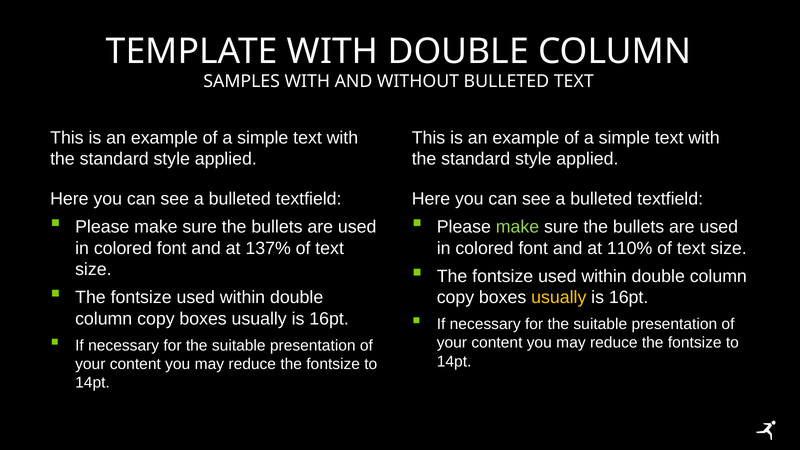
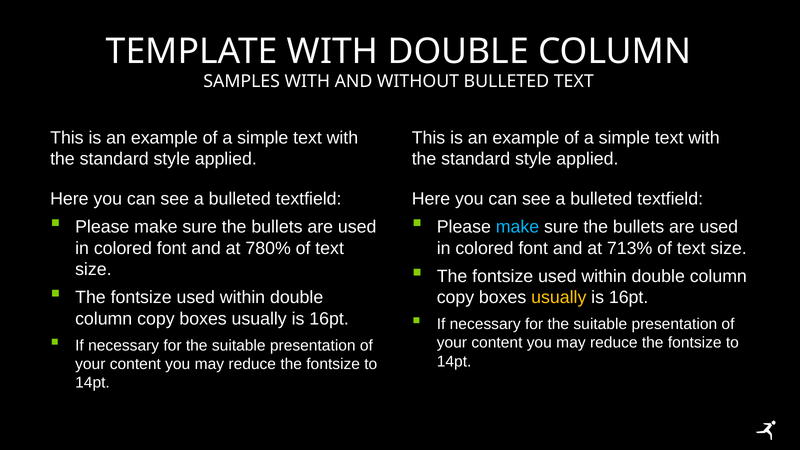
make at (517, 227) colour: light green -> light blue
137%: 137% -> 780%
110%: 110% -> 713%
